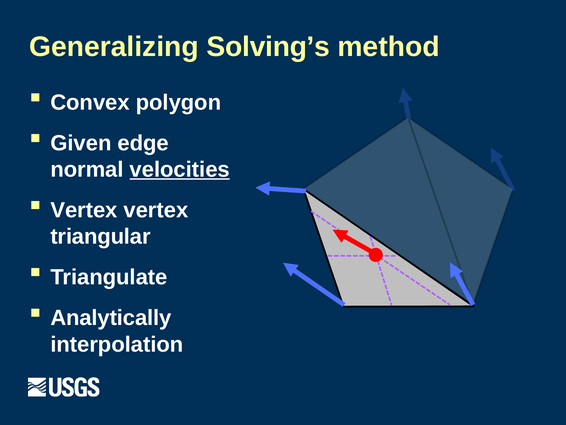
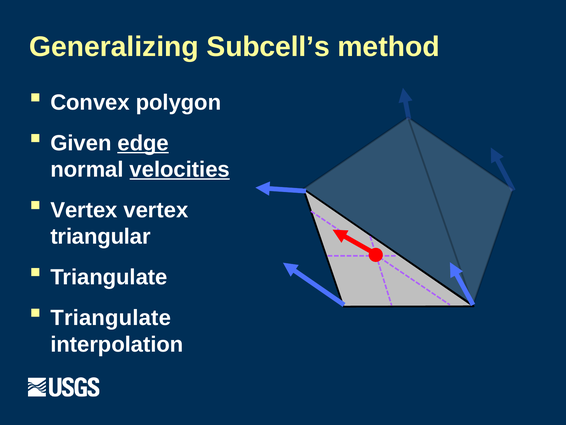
Solving’s: Solving’s -> Subcell’s
edge underline: none -> present
Analytically at (111, 318): Analytically -> Triangulate
